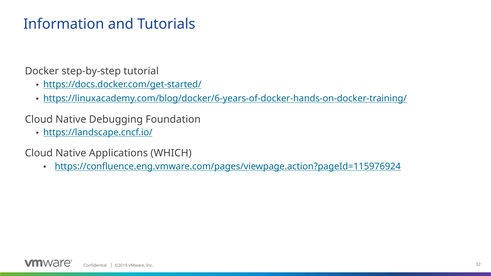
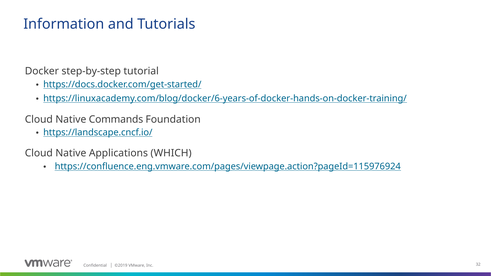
Debugging: Debugging -> Commands
